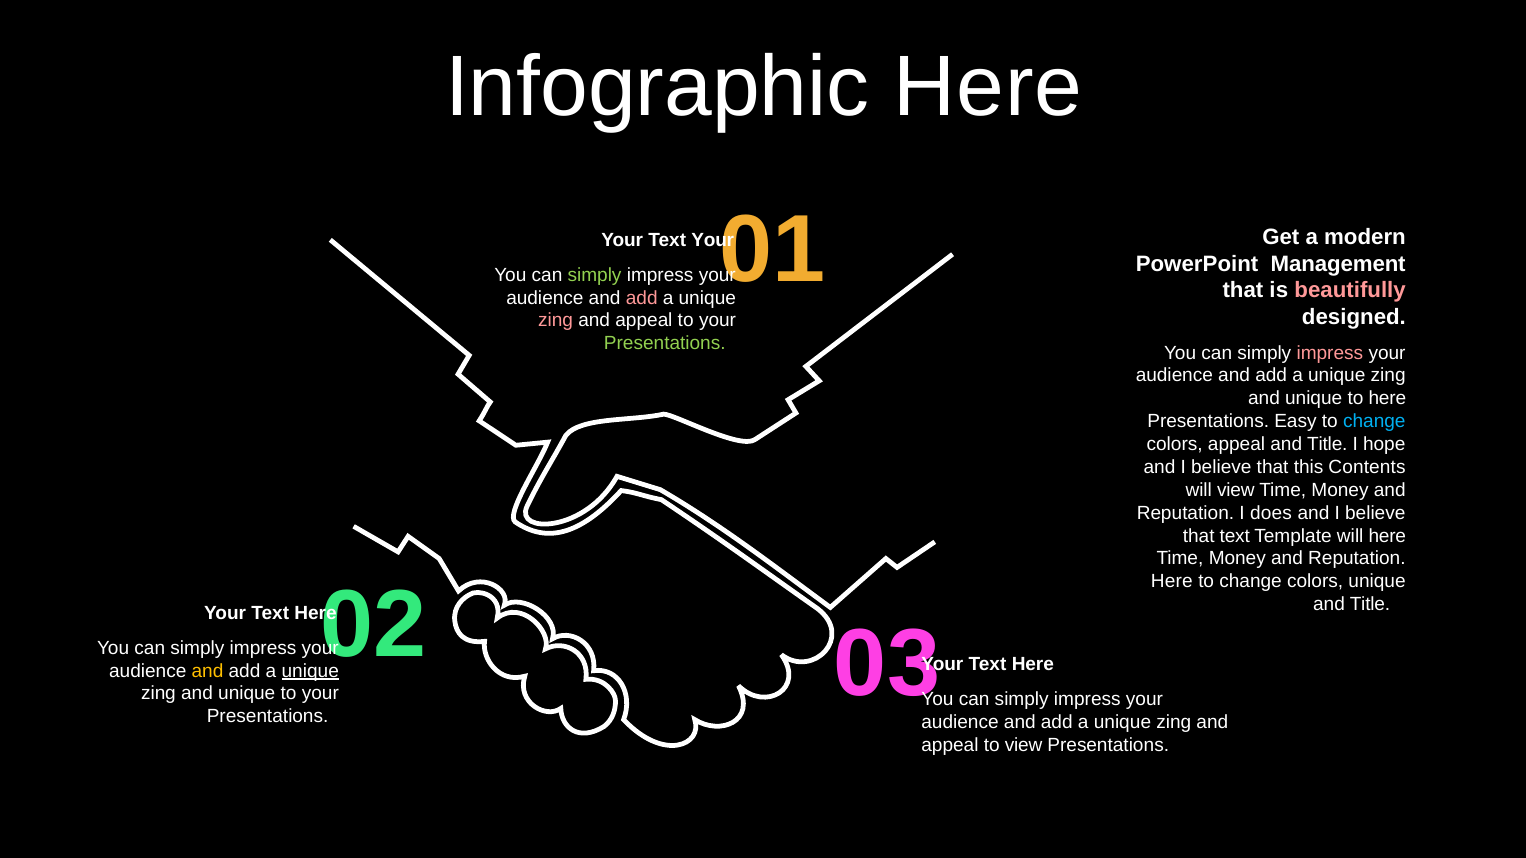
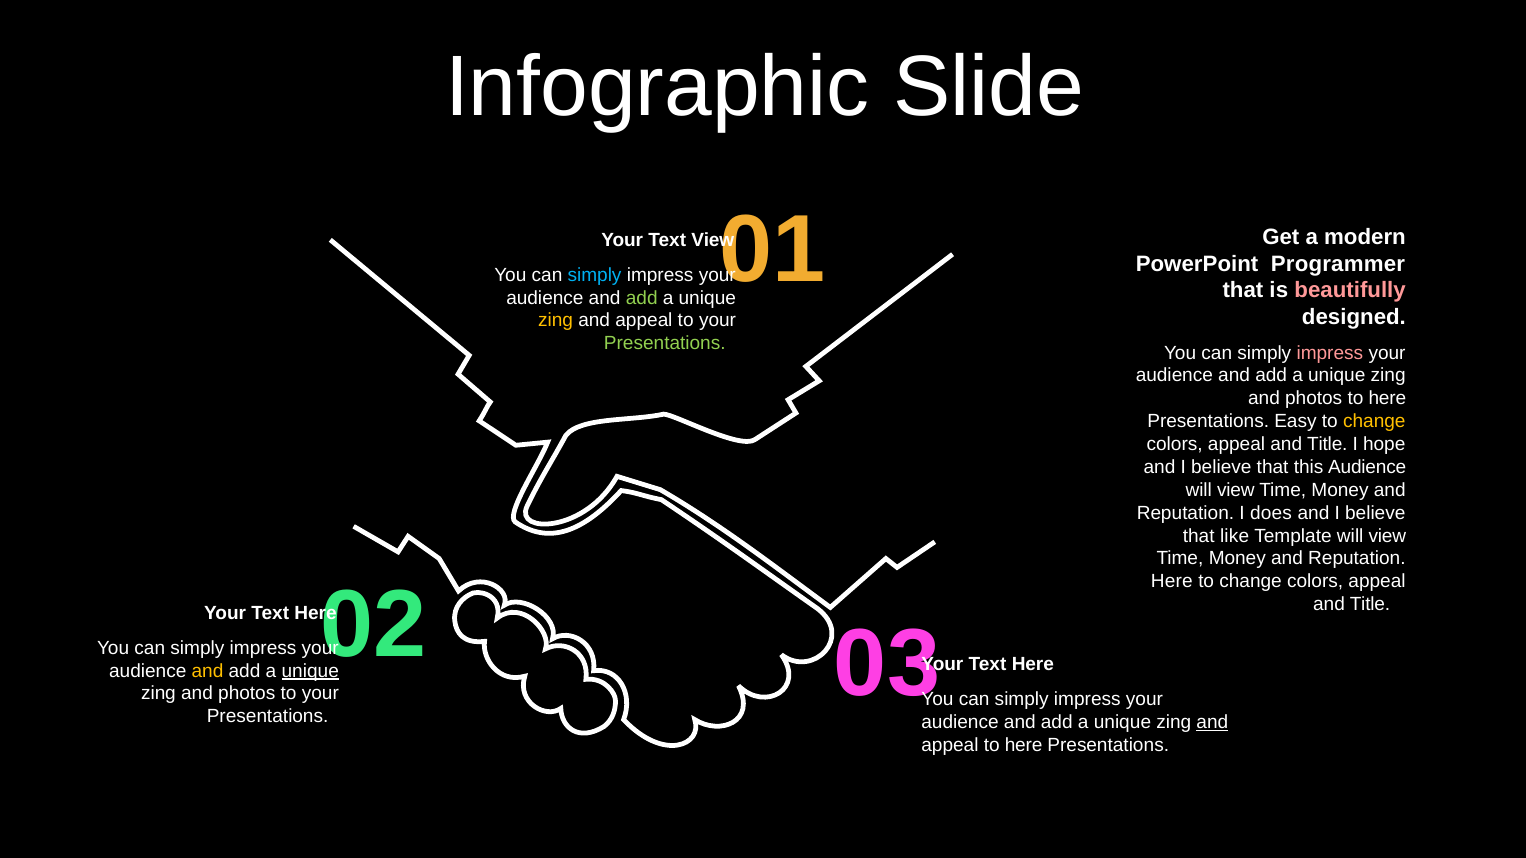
Infographic Here: Here -> Slide
Text Your: Your -> View
Management: Management -> Programmer
simply at (595, 275) colour: light green -> light blue
add at (642, 298) colour: pink -> light green
zing at (556, 321) colour: pink -> yellow
unique at (1314, 399): unique -> photos
change at (1374, 422) colour: light blue -> yellow
this Contents: Contents -> Audience
that text: text -> like
Template will here: here -> view
unique at (1377, 582): unique -> appeal
unique at (247, 694): unique -> photos
and at (1212, 722) underline: none -> present
appeal to view: view -> here
